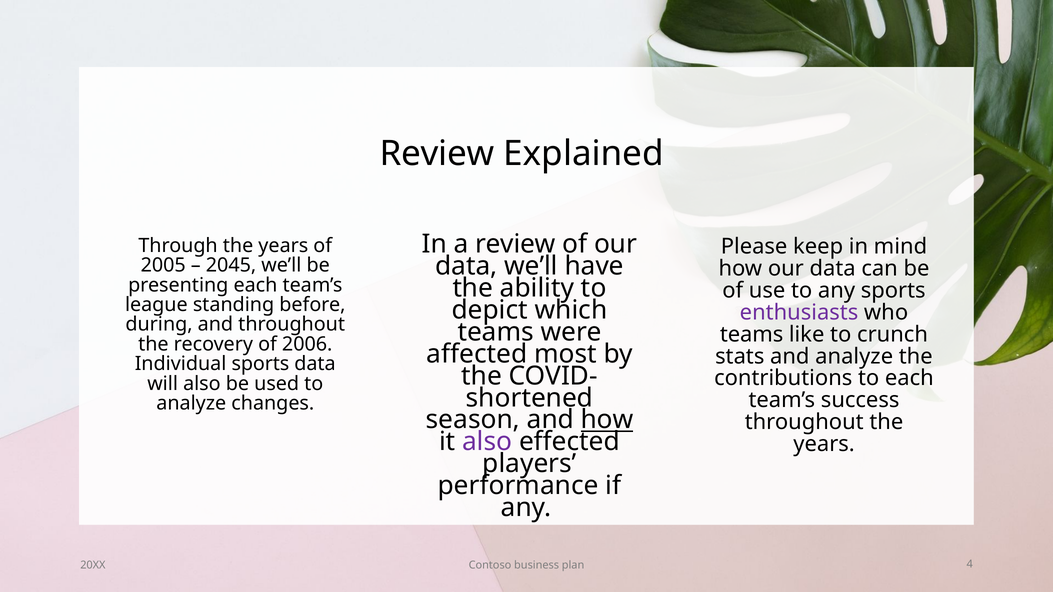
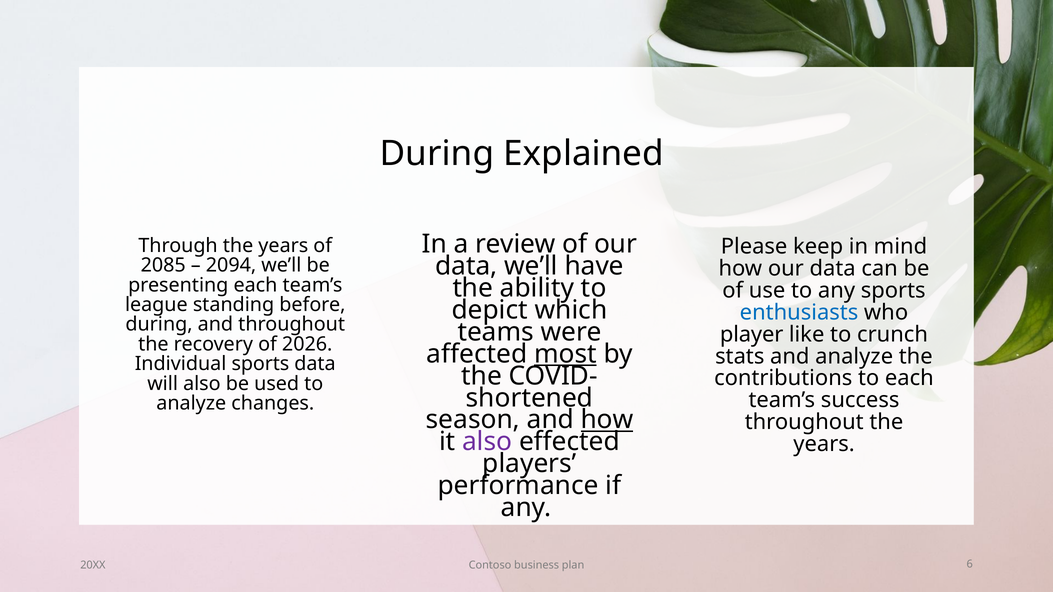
Review at (437, 154): Review -> During
2005: 2005 -> 2085
2045: 2045 -> 2094
enthusiasts colour: purple -> blue
teams at (752, 335): teams -> player
2006: 2006 -> 2026
most underline: none -> present
4: 4 -> 6
